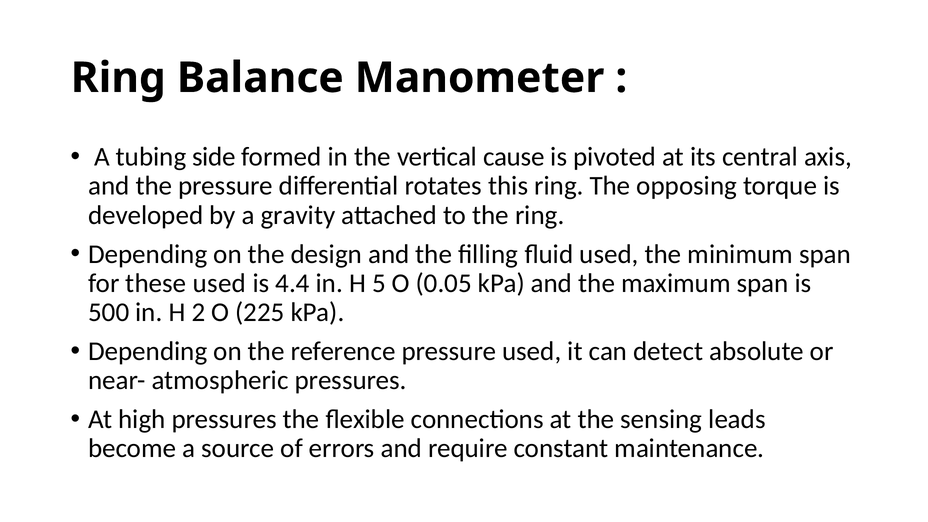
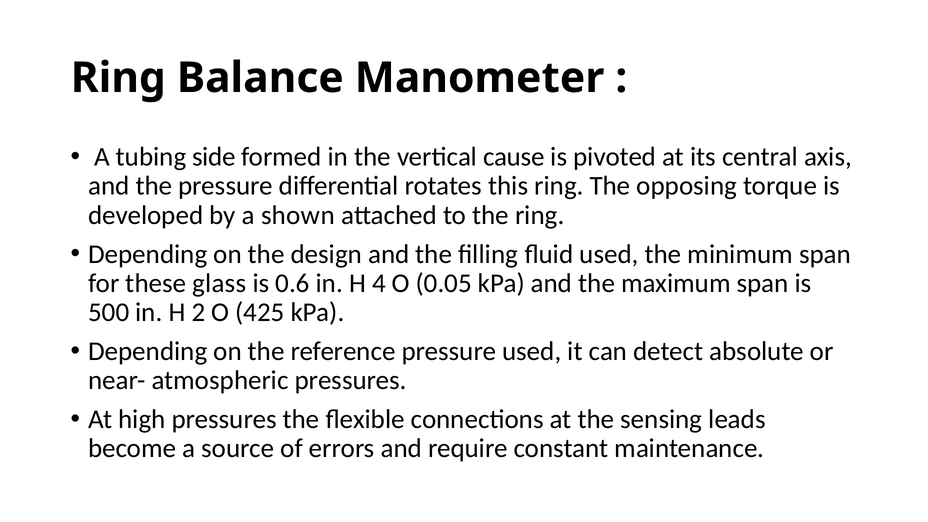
gravity: gravity -> shown
these used: used -> glass
4.4: 4.4 -> 0.6
5: 5 -> 4
225: 225 -> 425
